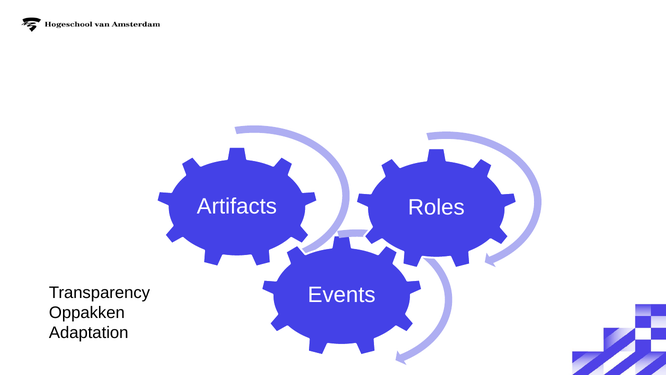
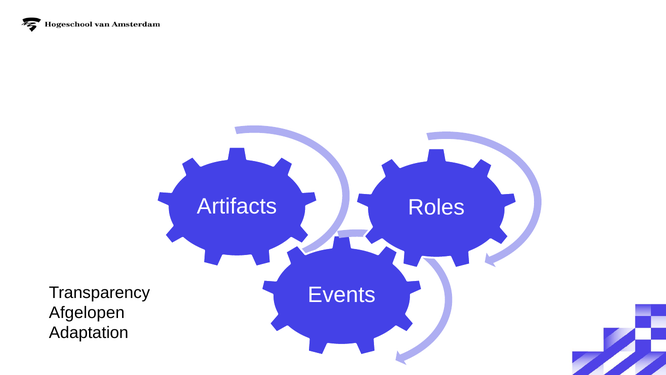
Oppakken: Oppakken -> Afgelopen
